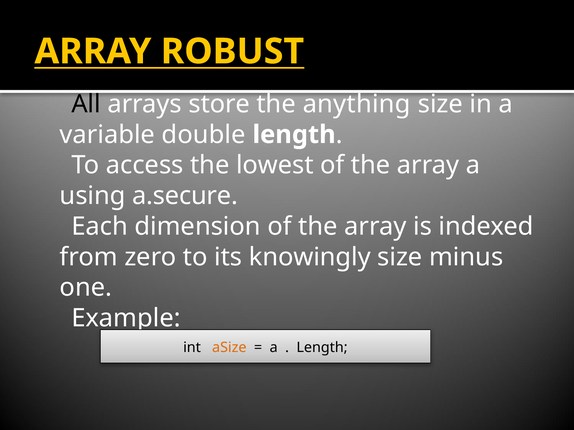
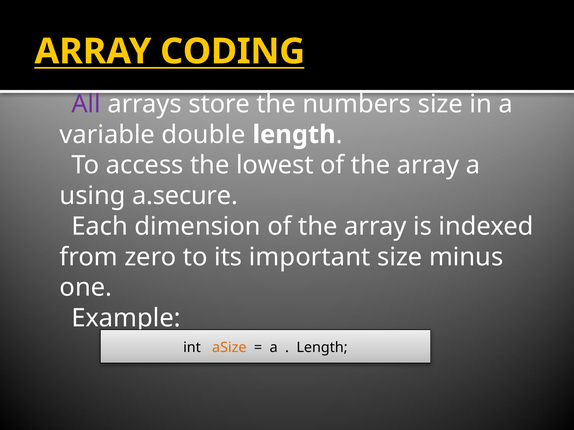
ROBUST: ROBUST -> CODING
All colour: black -> purple
anything: anything -> numbers
knowingly: knowingly -> important
